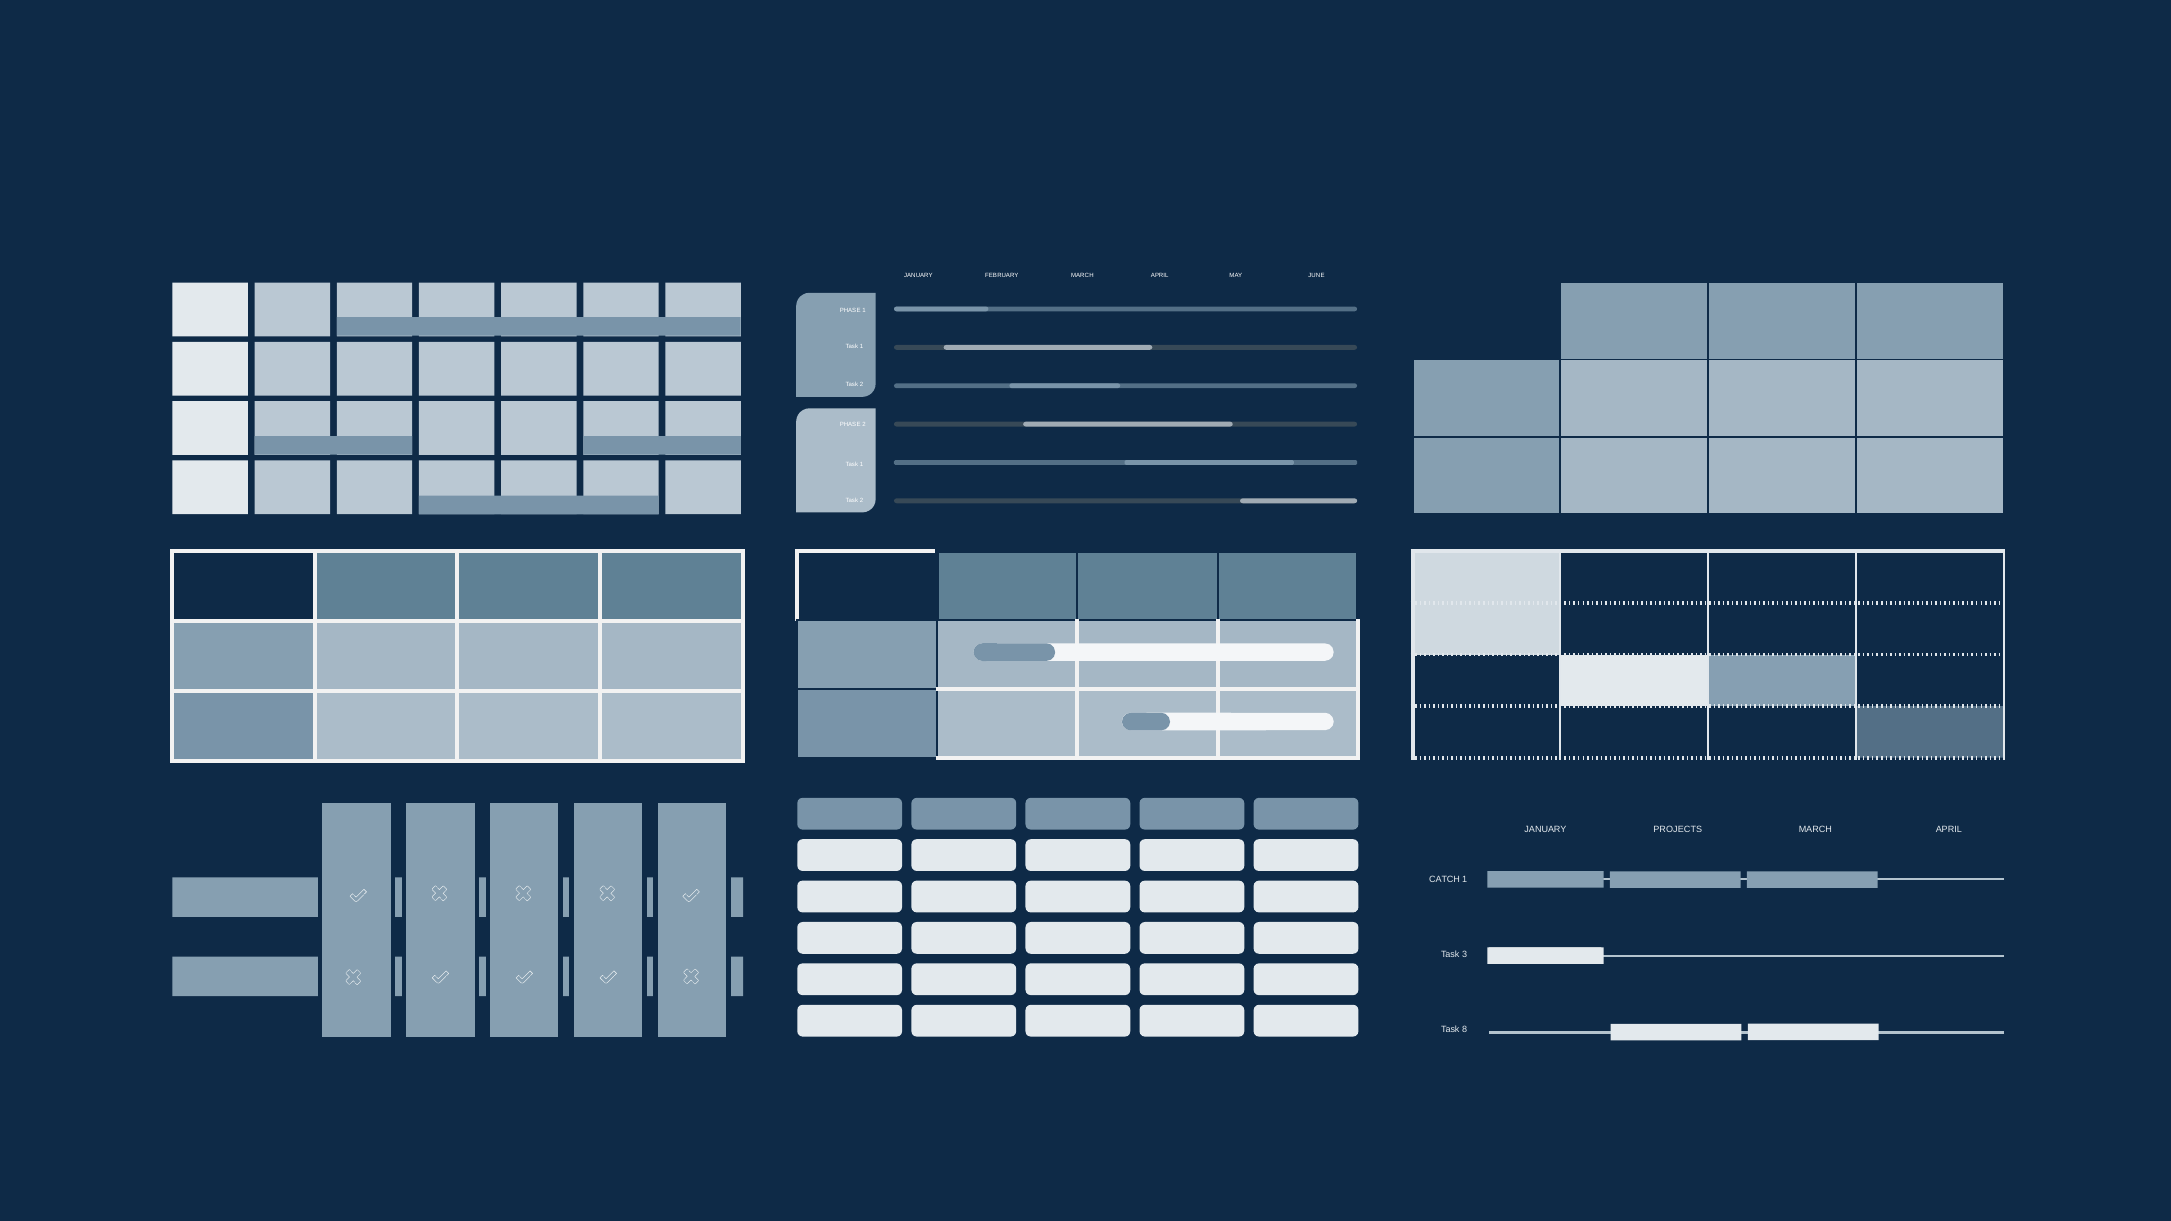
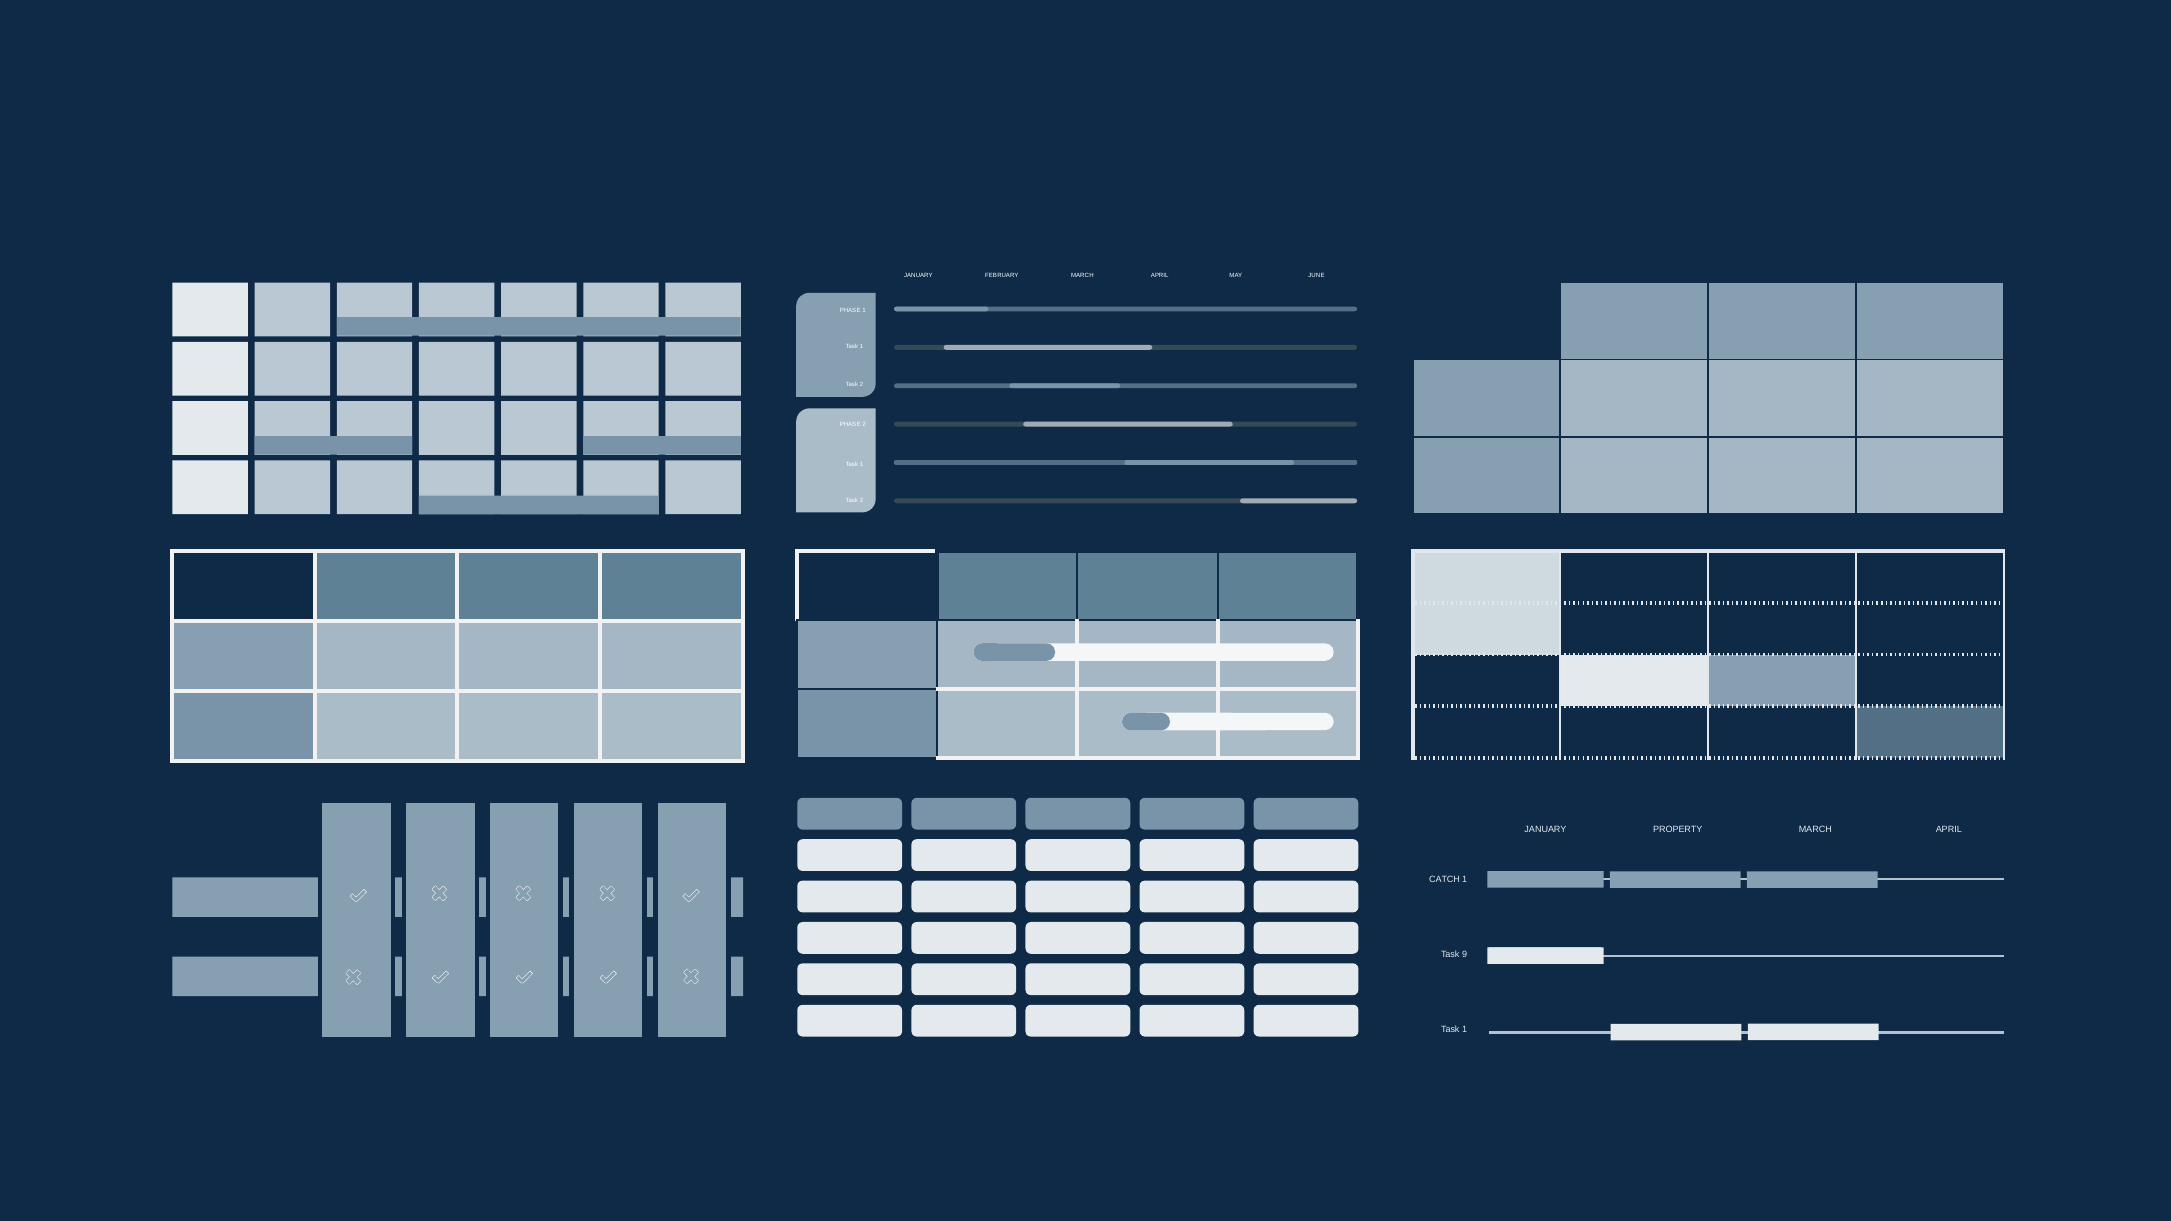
PROJECTS: PROJECTS -> PROPERTY
3: 3 -> 9
8 at (1465, 1030): 8 -> 1
